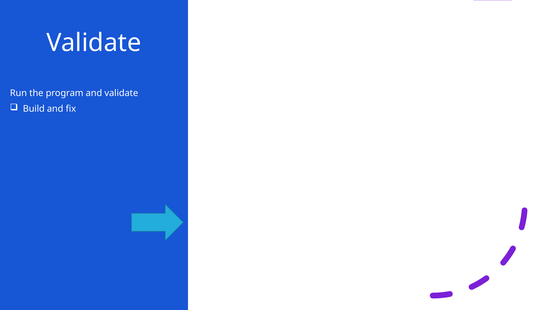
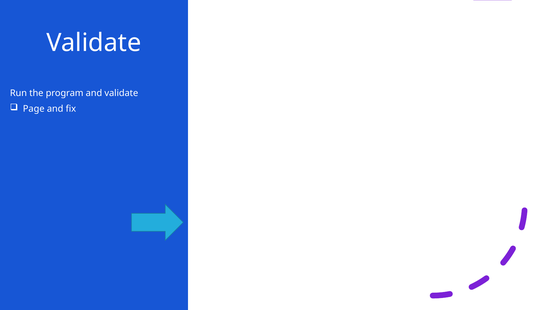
Build: Build -> Page
